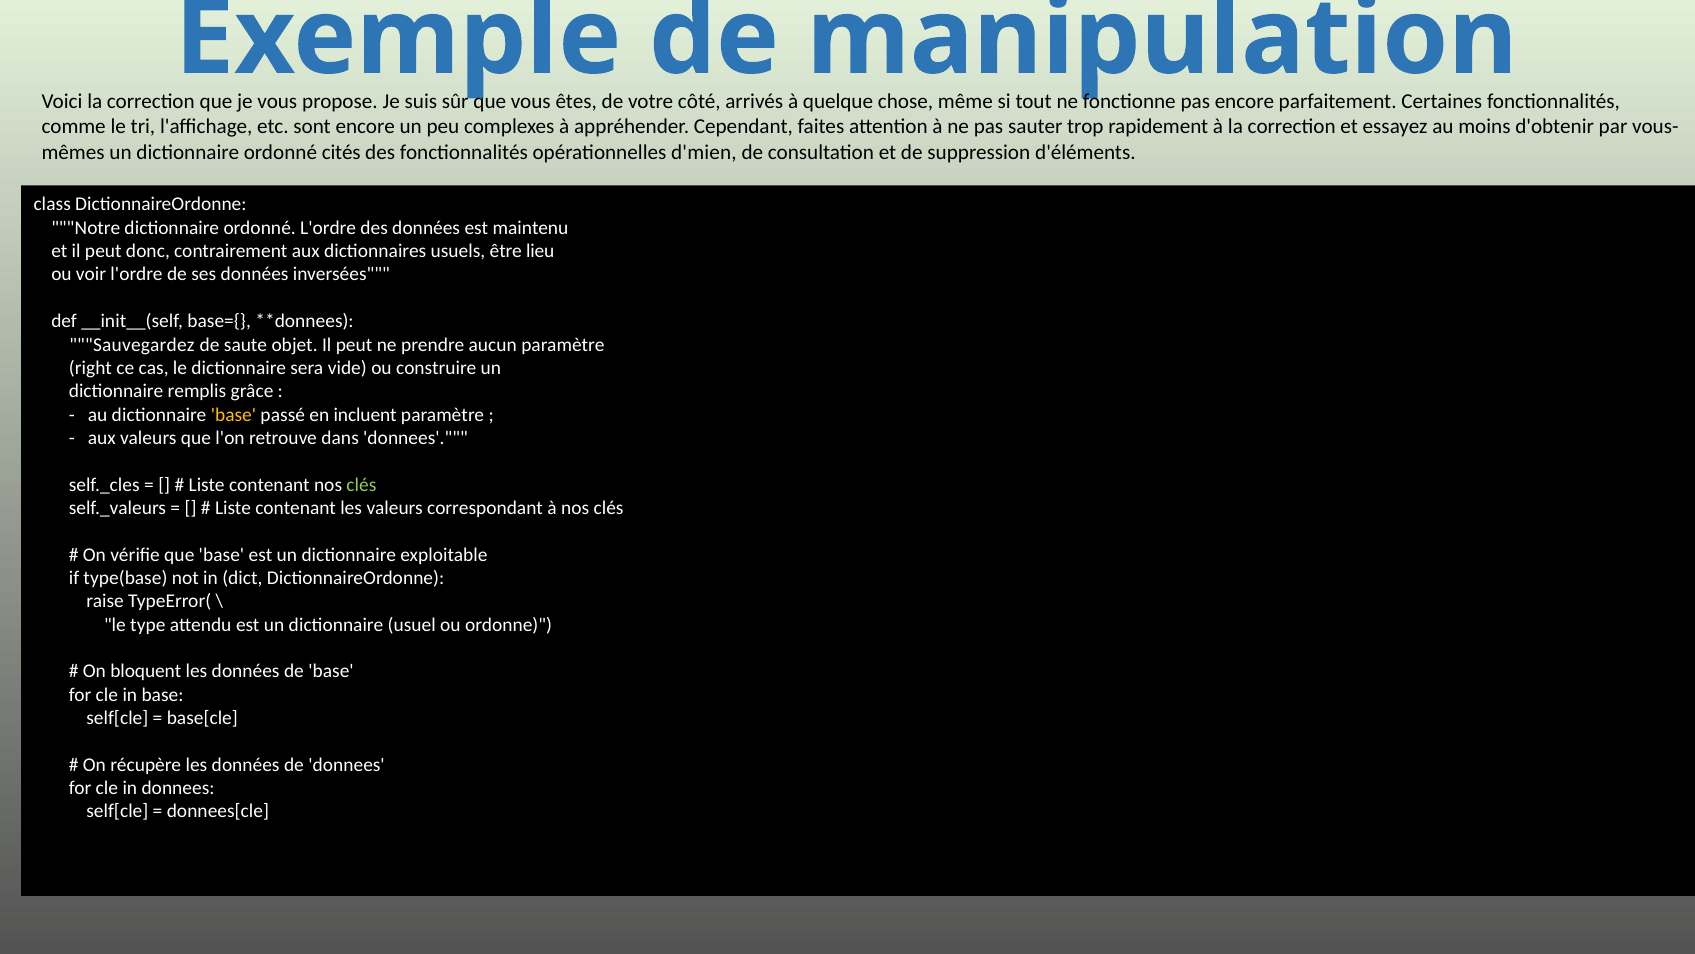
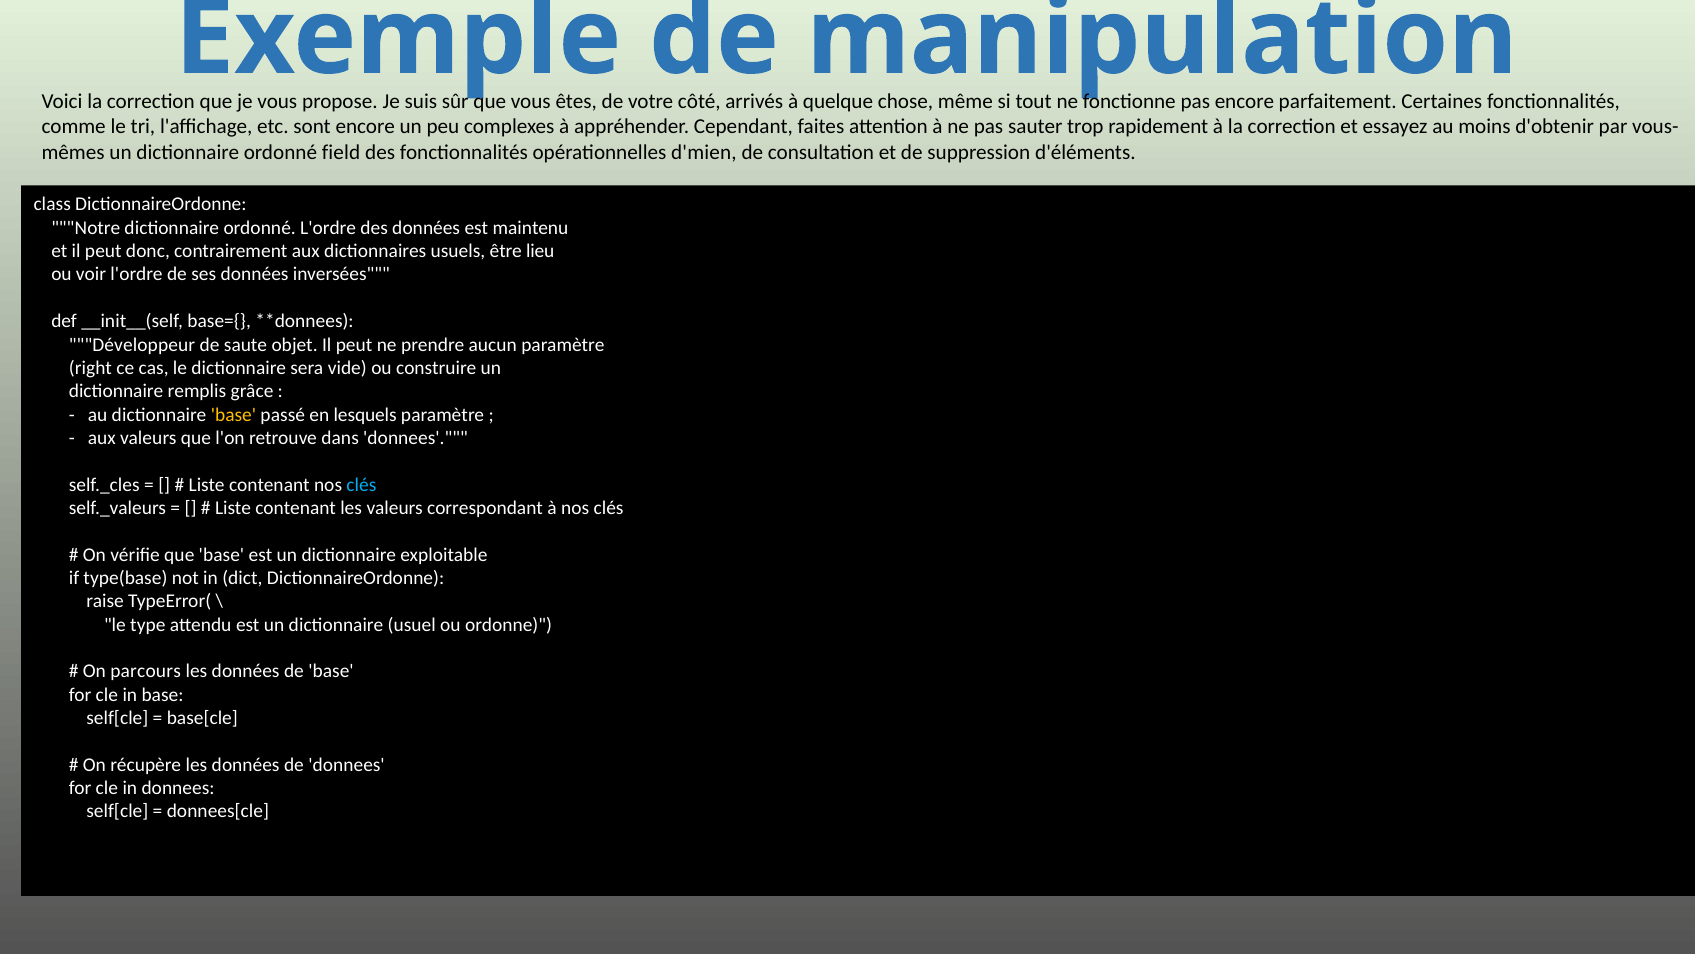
cités: cités -> field
Sauvegardez: Sauvegardez -> Développeur
incluent: incluent -> lesquels
clés at (361, 484) colour: light green -> light blue
bloquent: bloquent -> parcours
